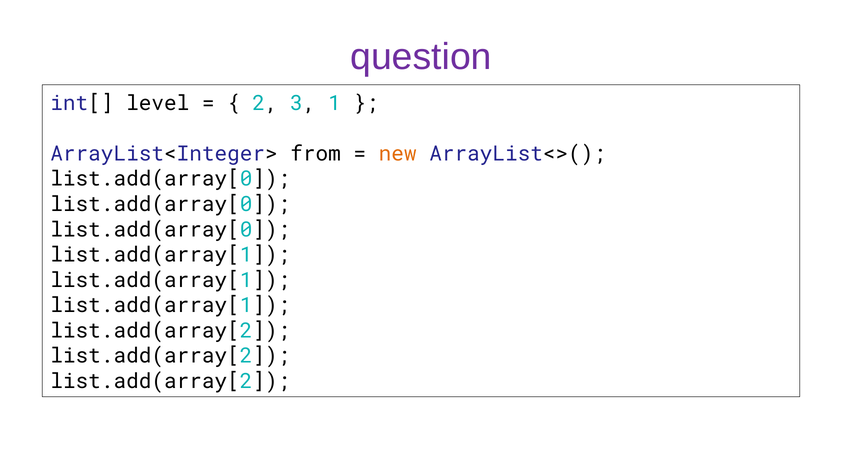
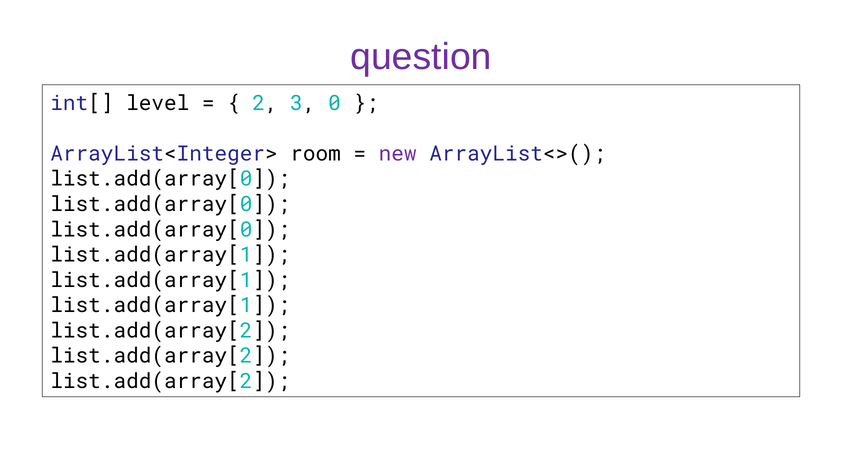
1: 1 -> 0
from: from -> room
new colour: orange -> purple
